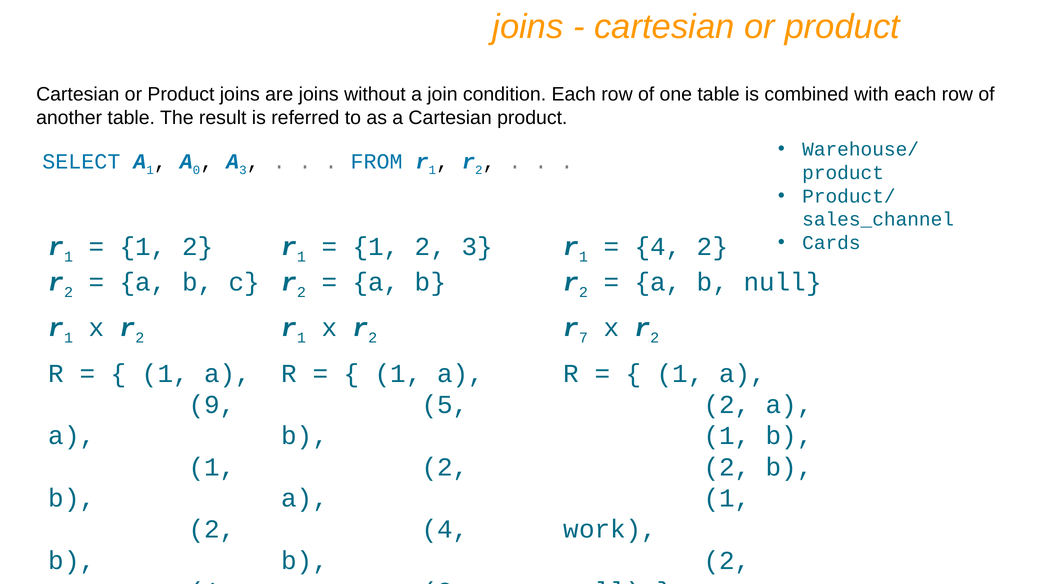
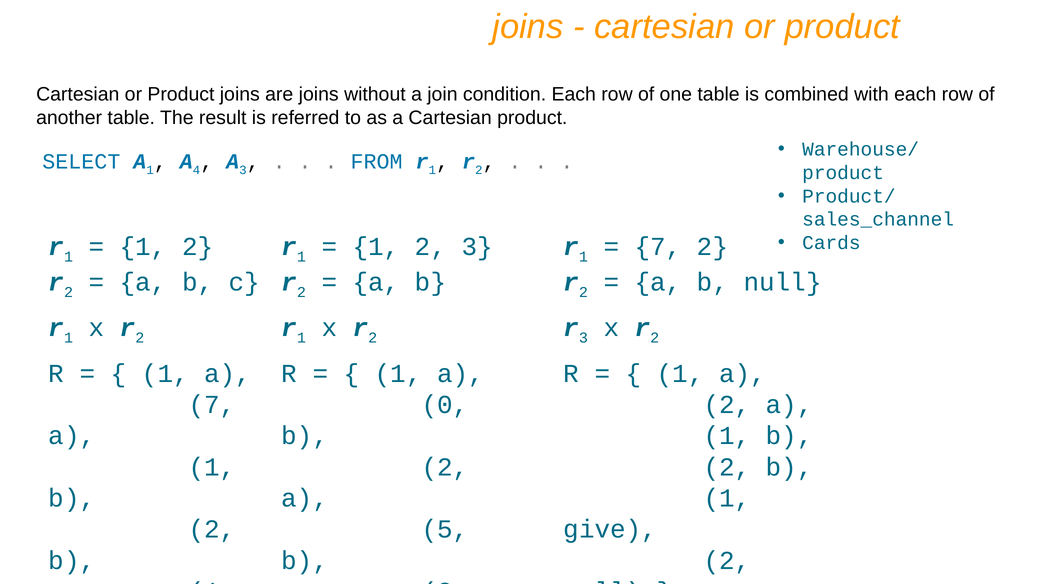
0 at (196, 170): 0 -> 4
4 at (658, 247): 4 -> 7
r 7: 7 -> 3
9 at (212, 405): 9 -> 7
5: 5 -> 0
4 at (445, 529): 4 -> 5
work: work -> give
